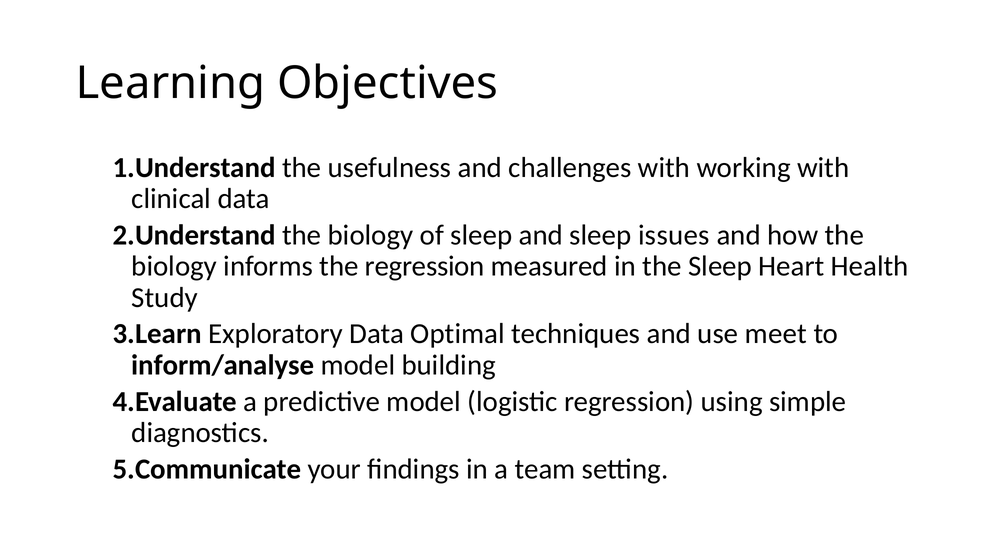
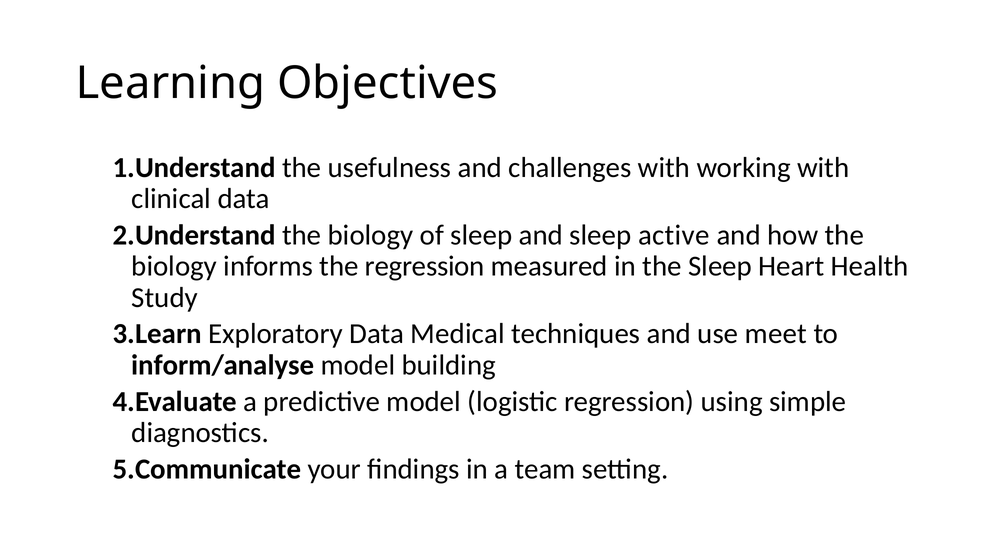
issues: issues -> active
Optimal: Optimal -> Medical
